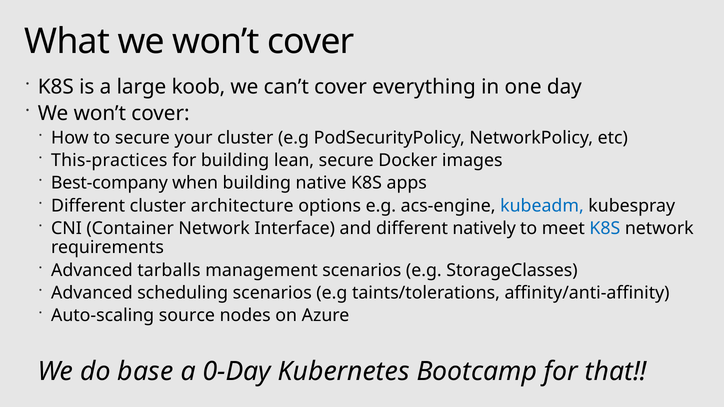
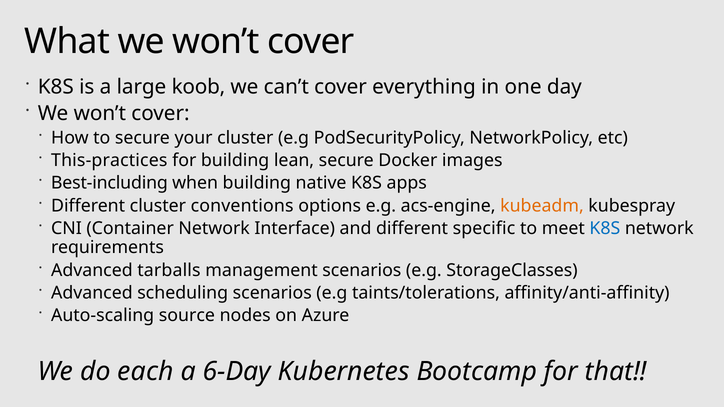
Best-company: Best-company -> Best-including
architecture: architecture -> conventions
kubeadm colour: blue -> orange
natively: natively -> specific
base: base -> each
0-Day: 0-Day -> 6-Day
